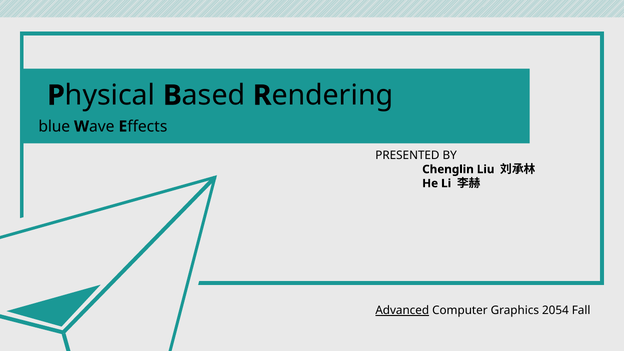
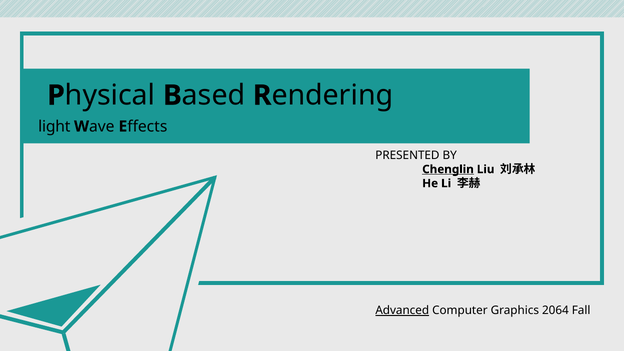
blue: blue -> light
Chenglin underline: none -> present
2054: 2054 -> 2064
